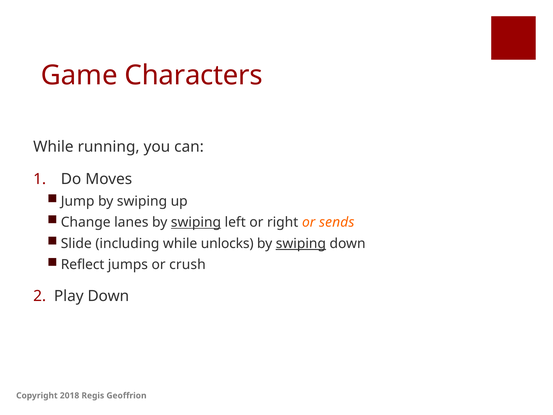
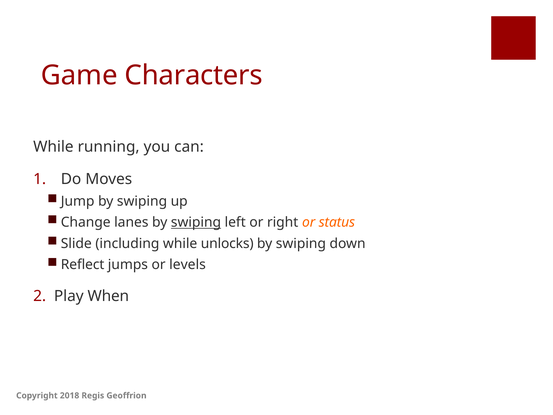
sends: sends -> status
swiping at (301, 243) underline: present -> none
crush: crush -> levels
Play Down: Down -> When
